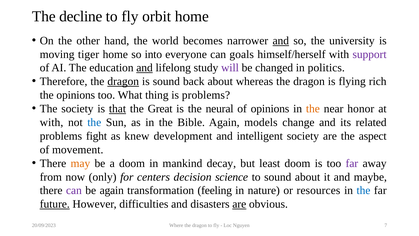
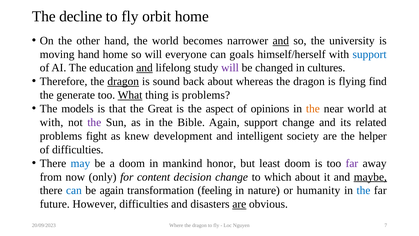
moving tiger: tiger -> hand
so into: into -> will
support at (370, 54) colour: purple -> blue
politics: politics -> cultures
rich: rich -> find
the opinions: opinions -> generate
What underline: none -> present
The society: society -> models
that underline: present -> none
neural: neural -> aspect
near honor: honor -> world
the at (94, 122) colour: blue -> purple
Again models: models -> support
aspect: aspect -> helper
of movement: movement -> difficulties
may colour: orange -> blue
decay: decay -> honor
centers: centers -> content
decision science: science -> change
to sound: sound -> which
maybe underline: none -> present
can at (74, 190) colour: purple -> blue
resources: resources -> humanity
future underline: present -> none
